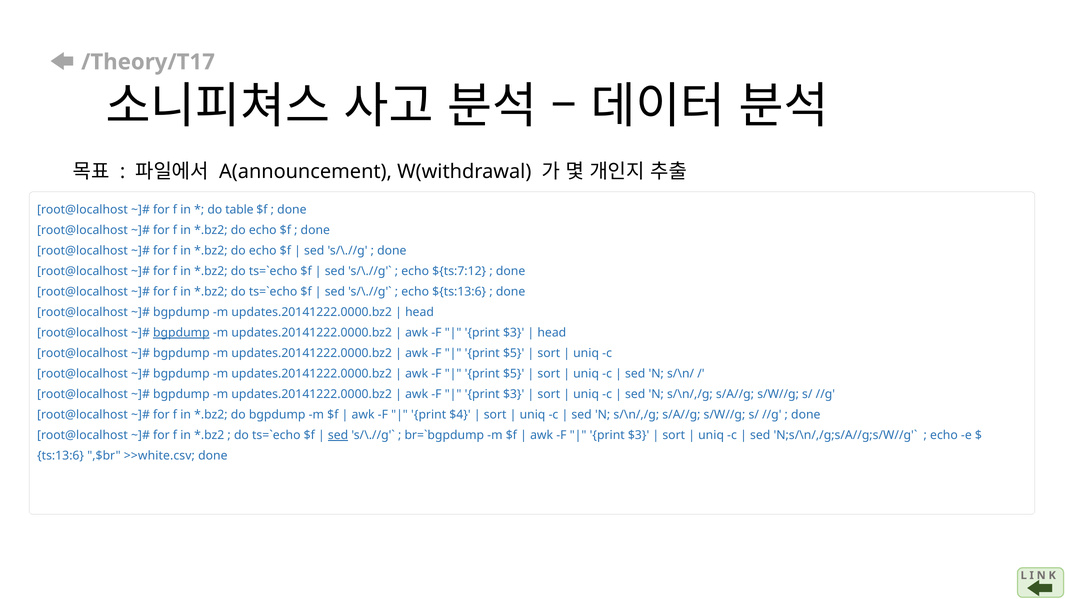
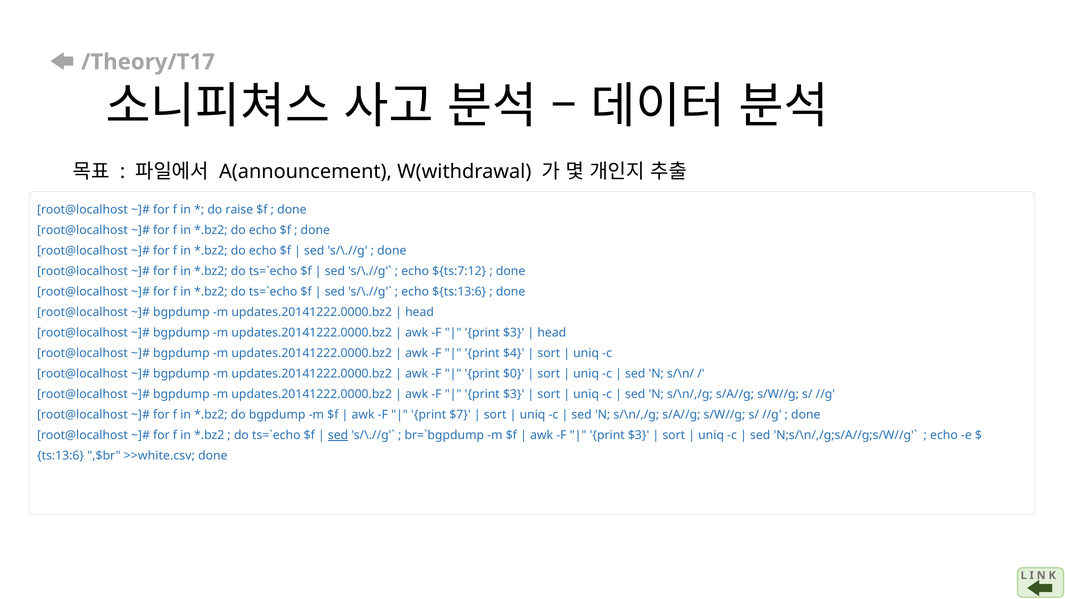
table: table -> raise
bgpdump at (181, 333) underline: present -> none
$5 at (514, 353): $5 -> $4
$5 at (514, 374): $5 -> $0
$4: $4 -> $7
